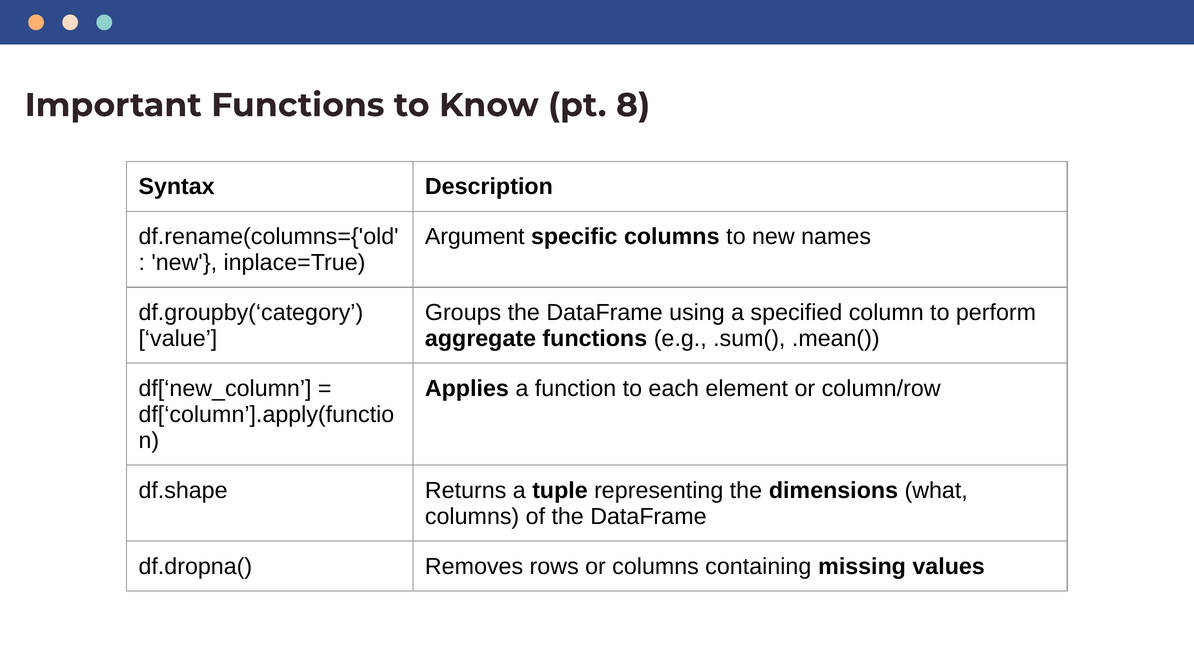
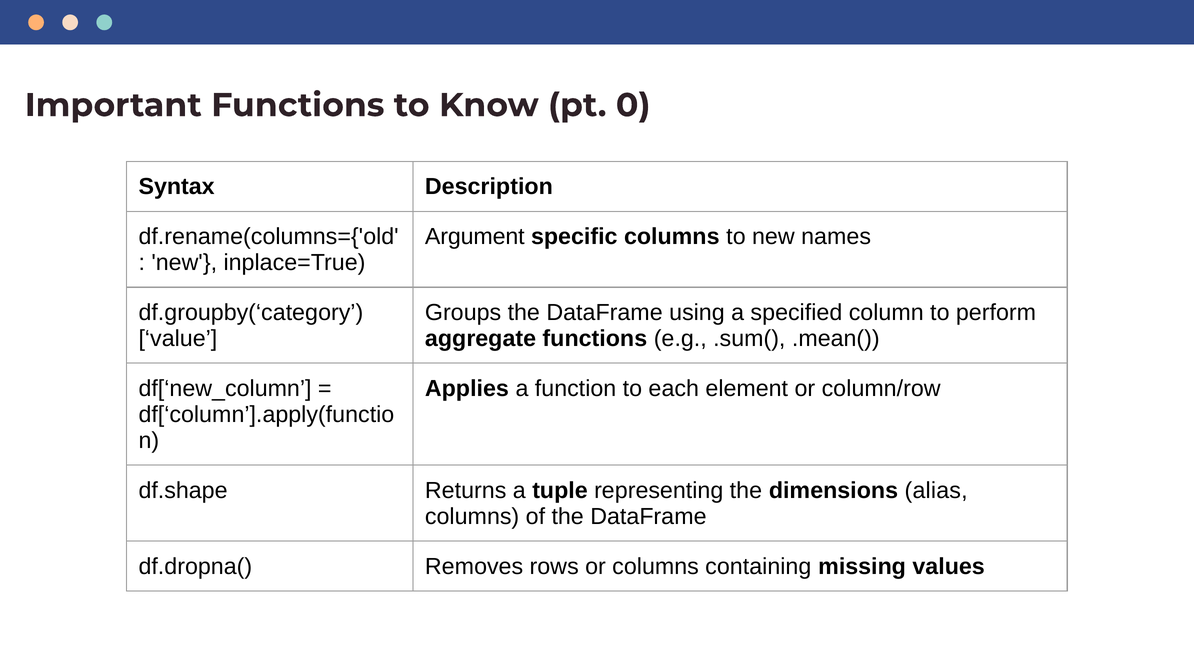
8: 8 -> 0
what: what -> alias
